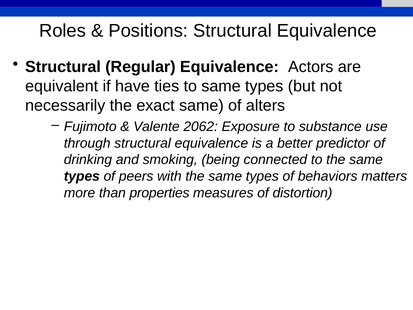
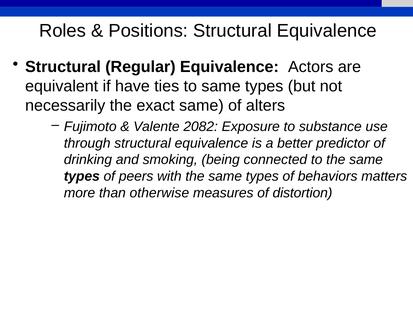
2062: 2062 -> 2082
properties: properties -> otherwise
